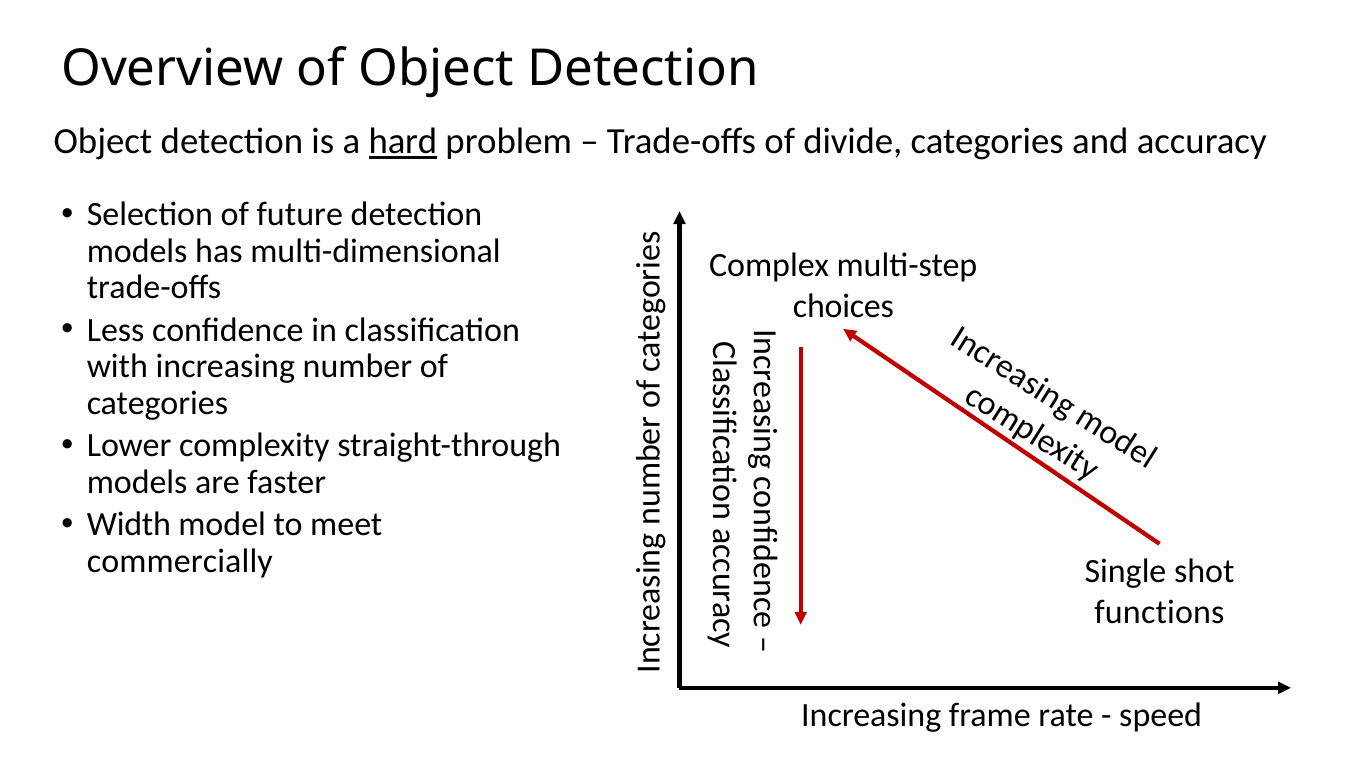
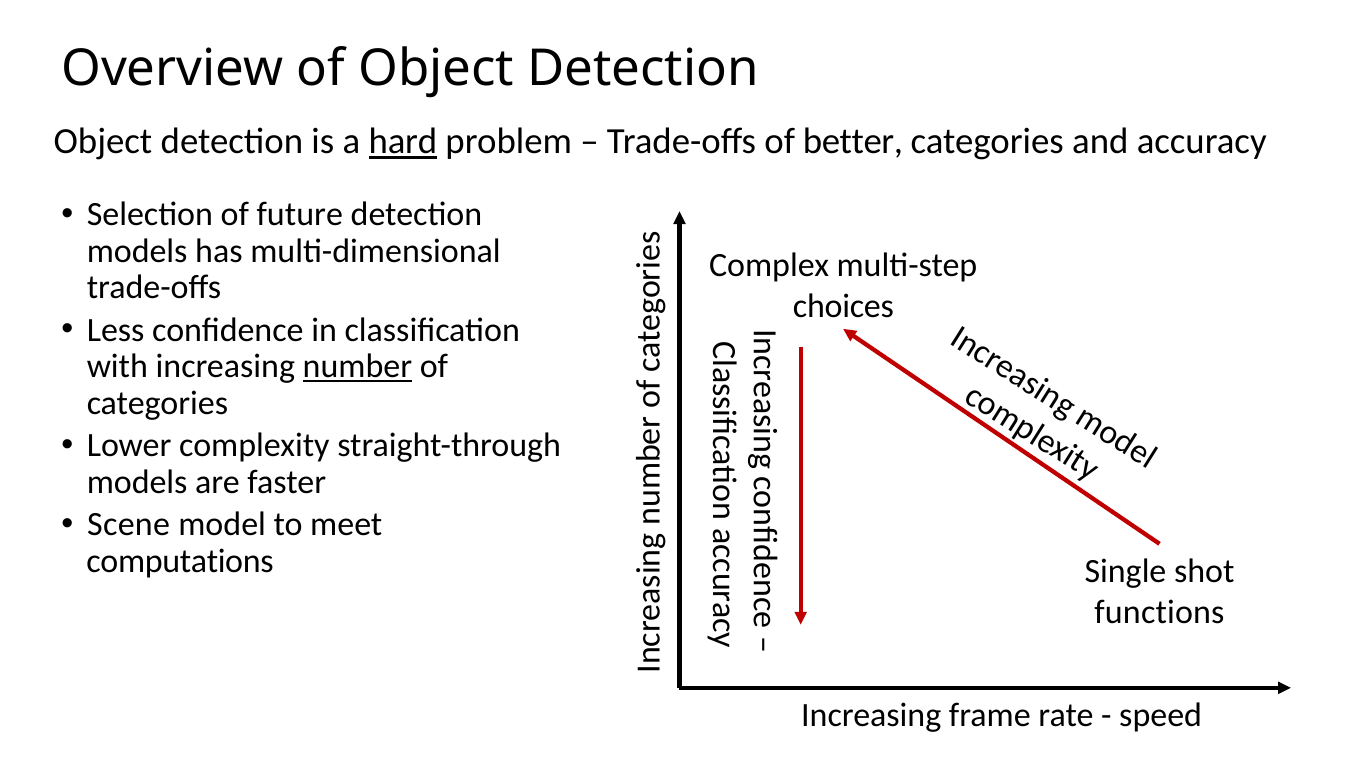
divide: divide -> better
number underline: none -> present
Width: Width -> Scene
commercially: commercially -> computations
